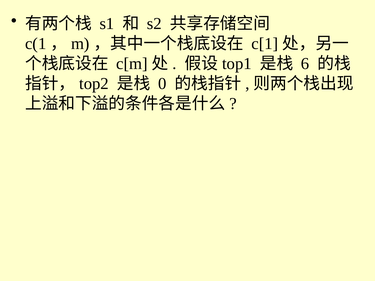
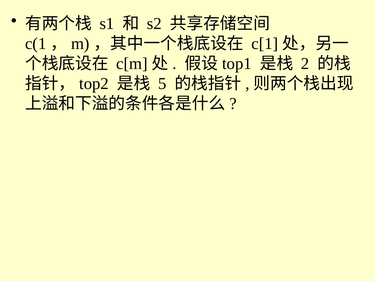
6: 6 -> 2
0: 0 -> 5
